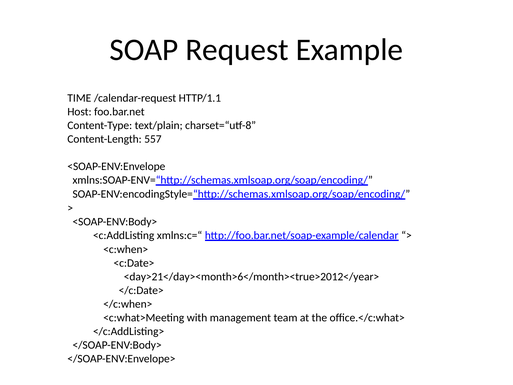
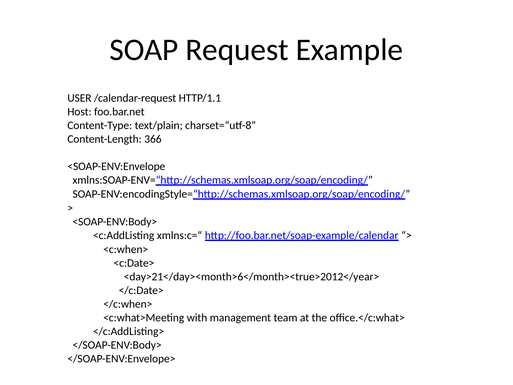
TIME: TIME -> USER
557: 557 -> 366
